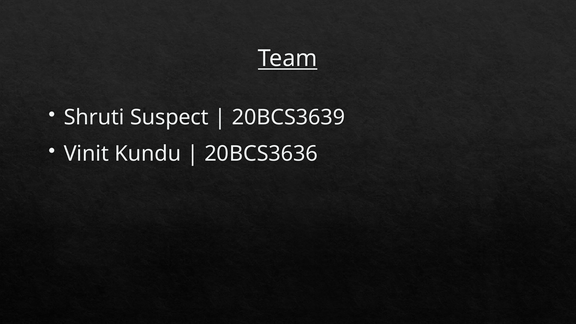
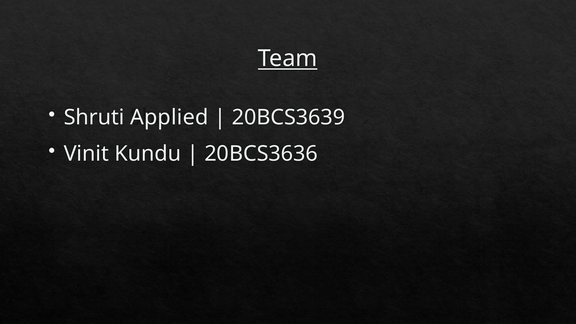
Suspect: Suspect -> Applied
